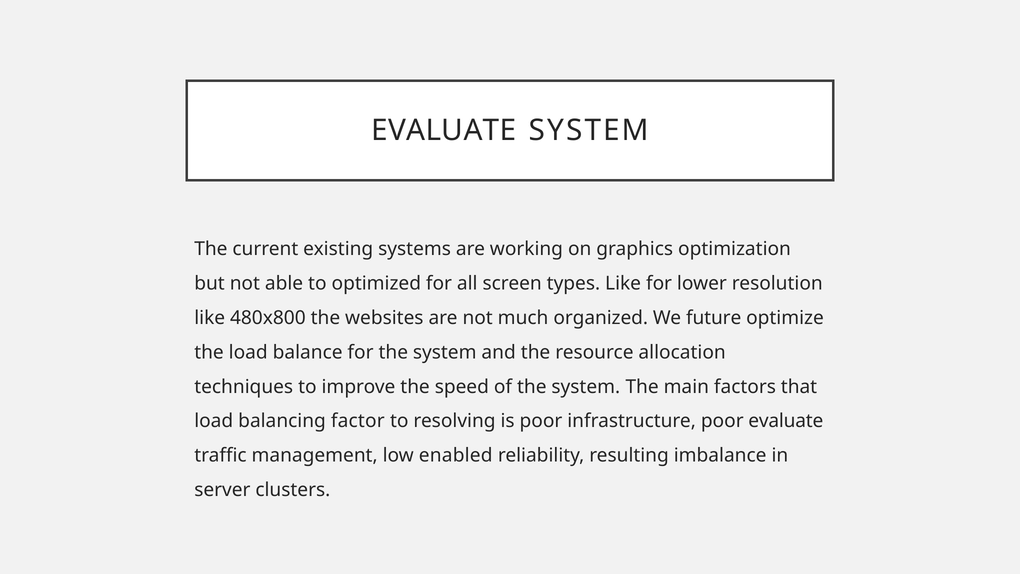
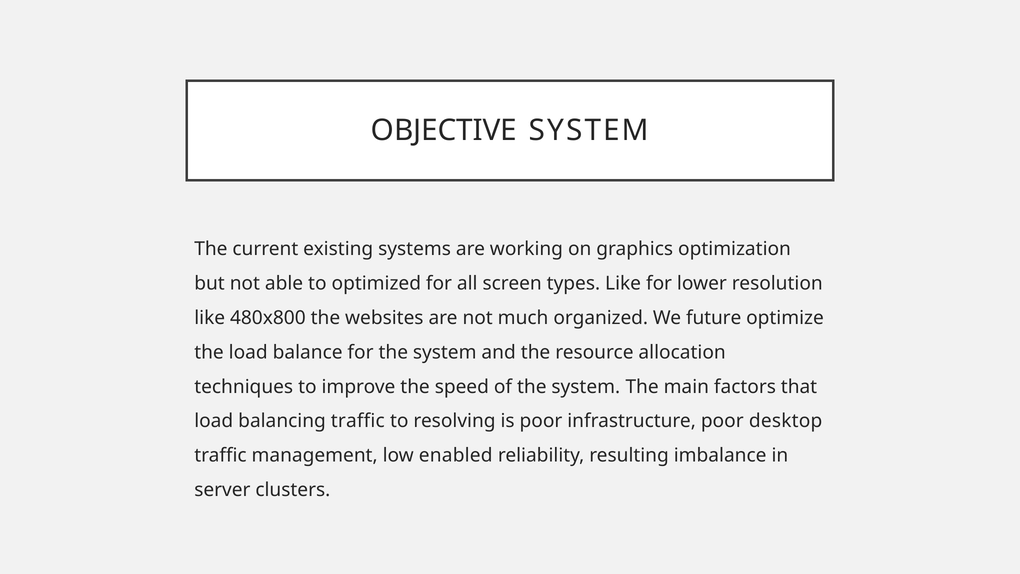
EVALUATE at (444, 130): EVALUATE -> OBJECTIVE
balancing factor: factor -> traffic
poor evaluate: evaluate -> desktop
